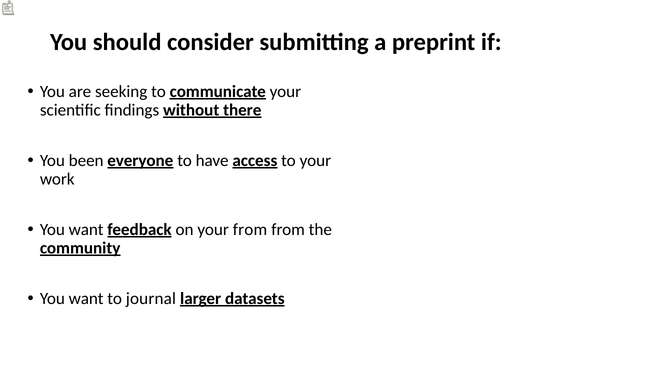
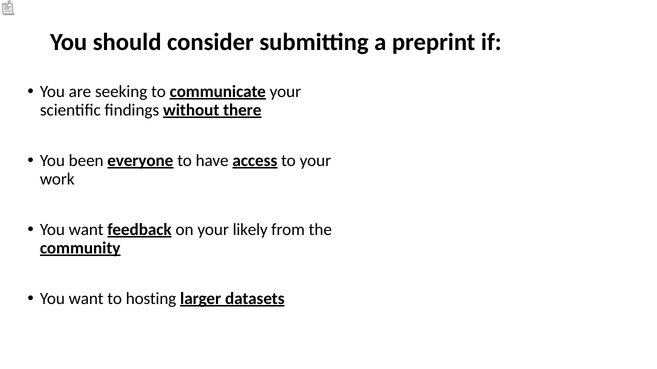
your from: from -> likely
journal: journal -> hosting
